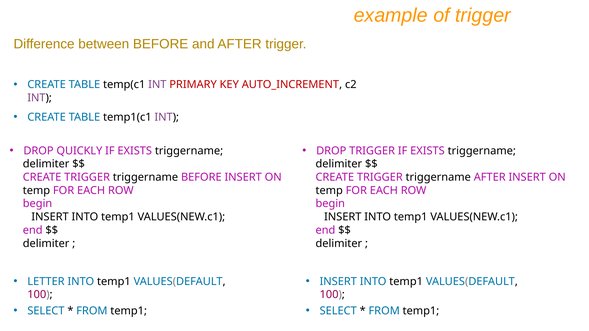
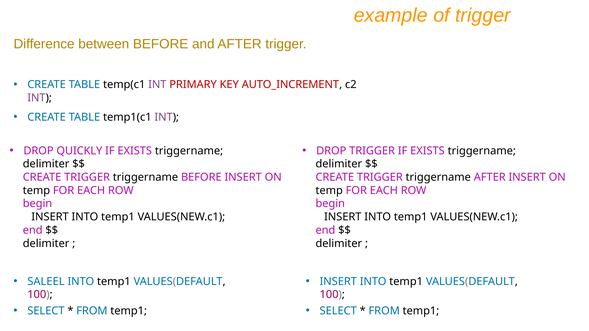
LETTER: LETTER -> SALEEL
